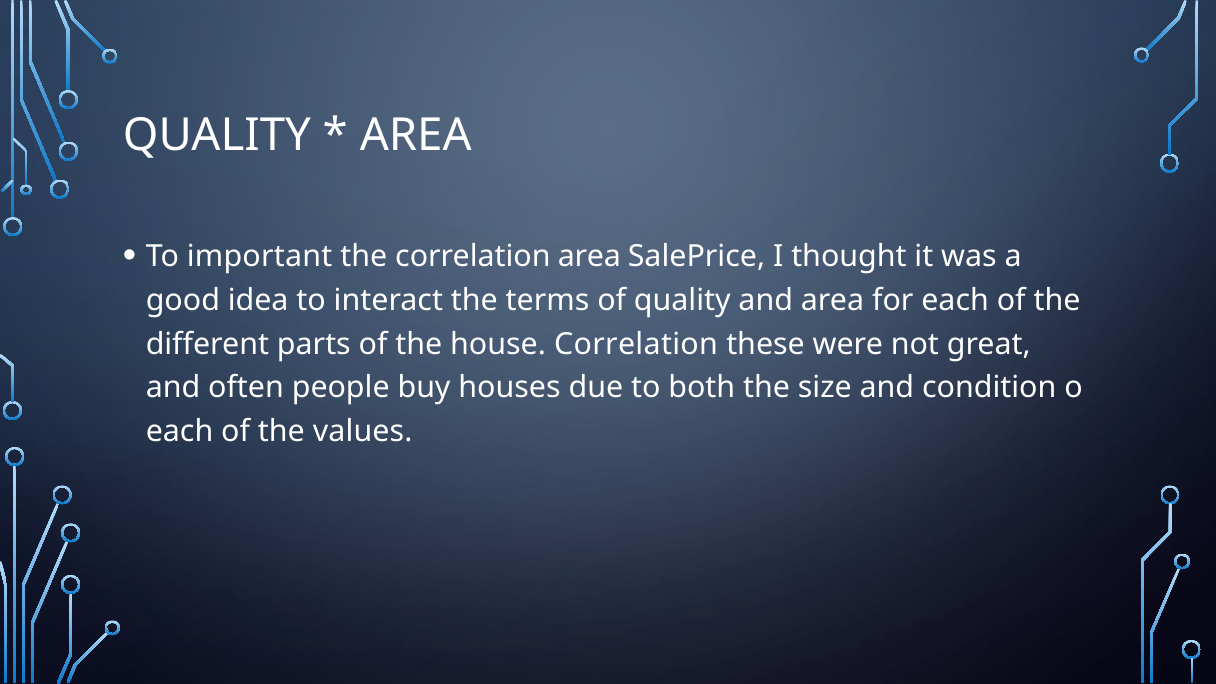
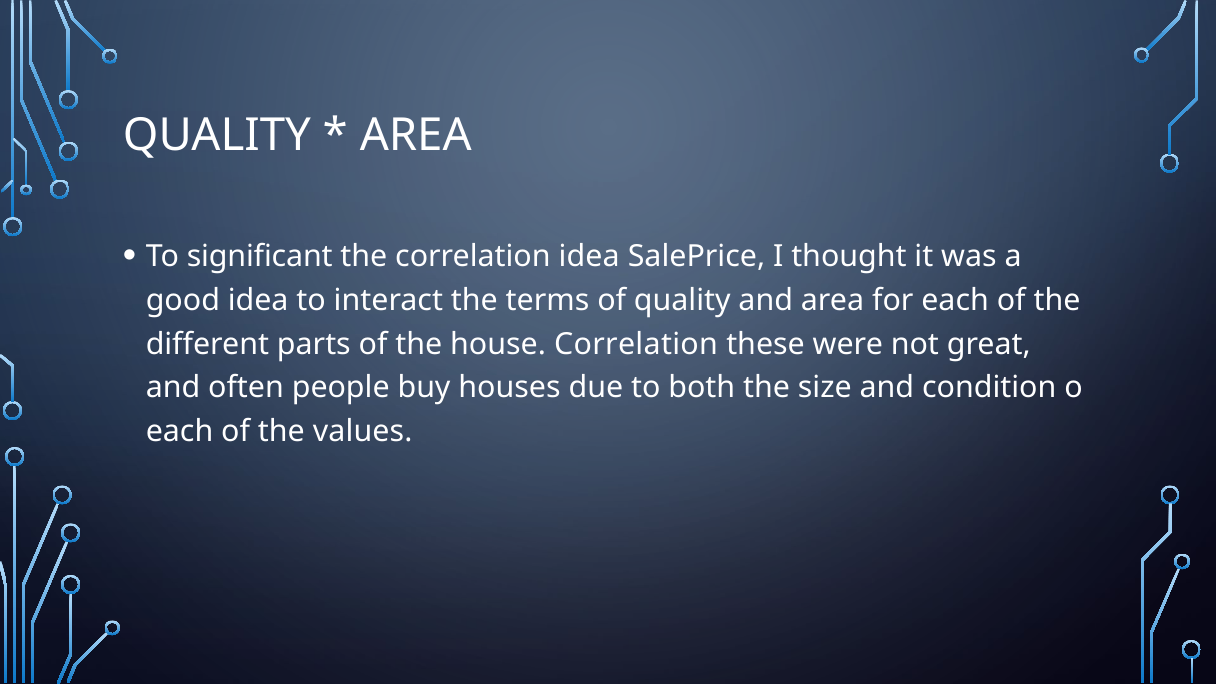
important: important -> significant
correlation area: area -> idea
